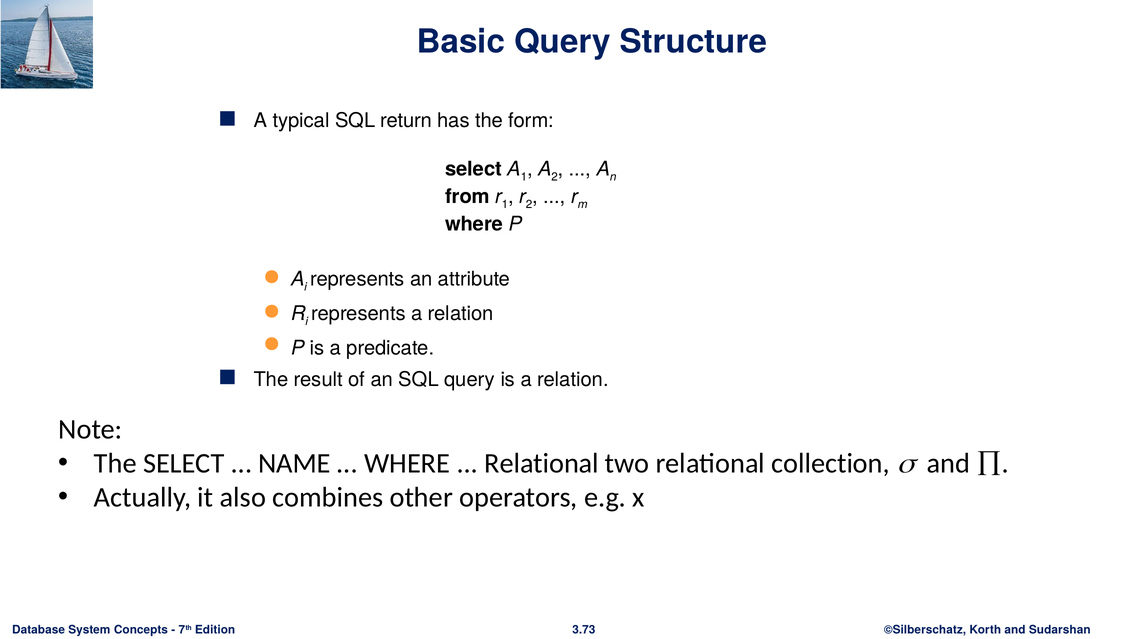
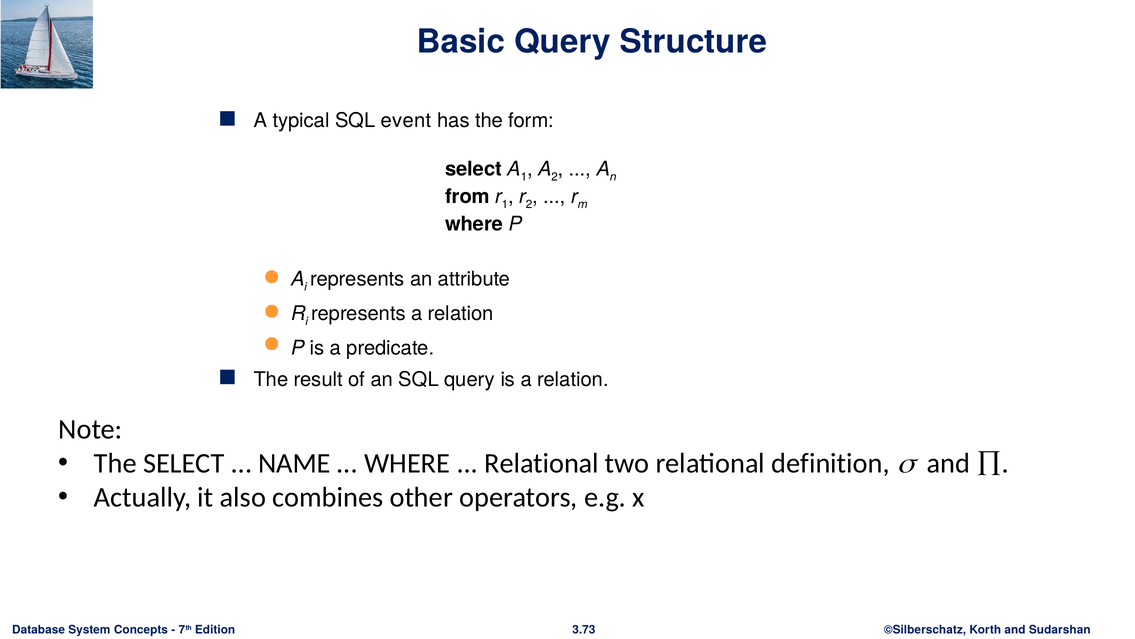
return: return -> event
collection: collection -> definition
